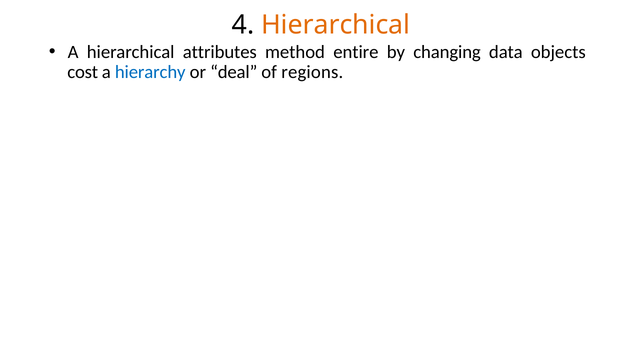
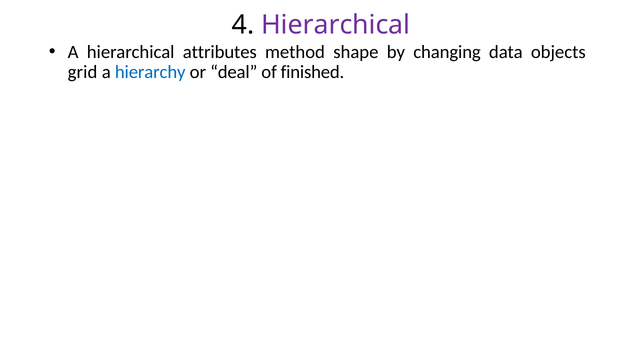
Hierarchical at (336, 25) colour: orange -> purple
entire: entire -> shape
cost: cost -> grid
regions: regions -> finished
